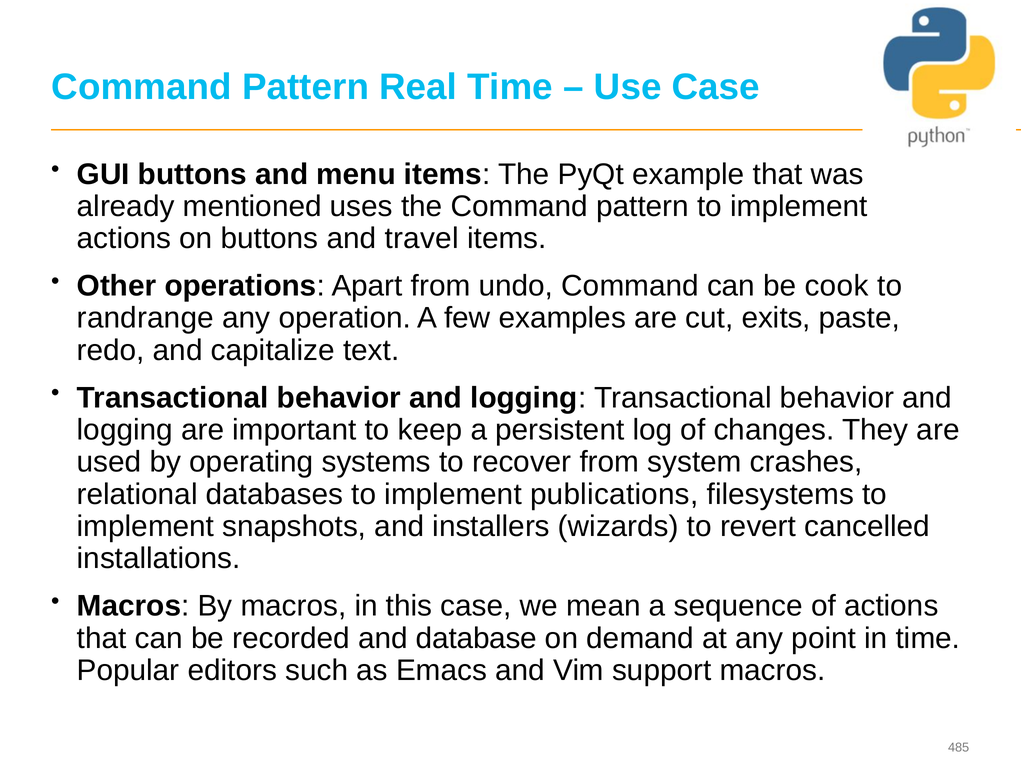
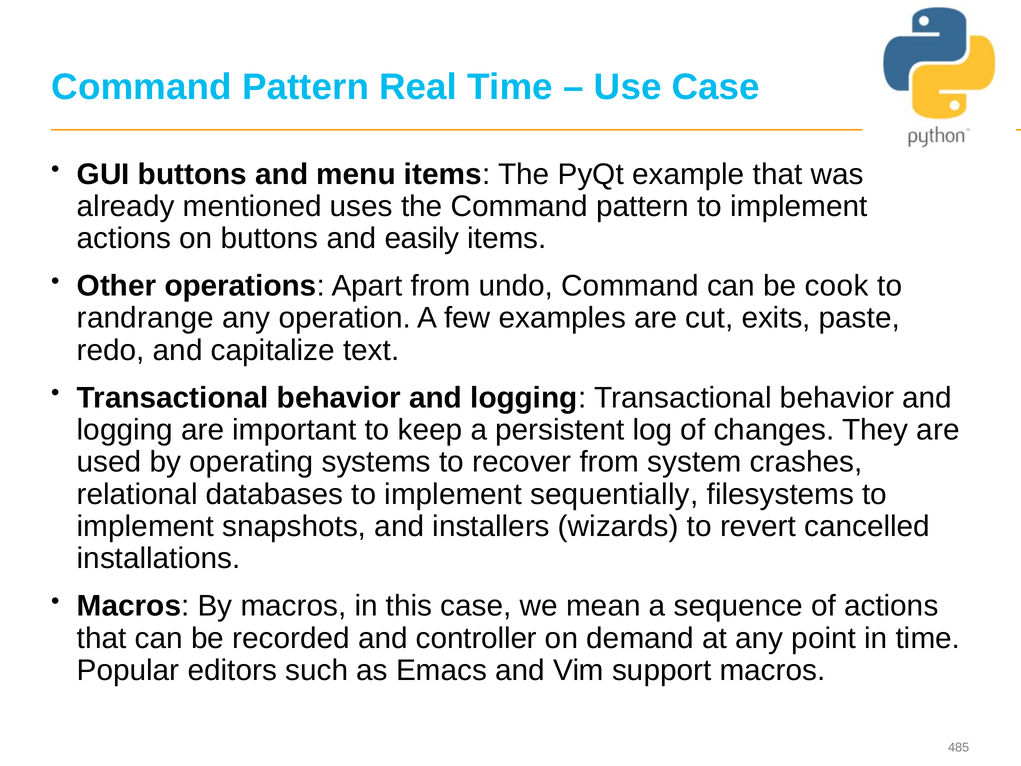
travel: travel -> easily
publications: publications -> sequentially
database: database -> controller
